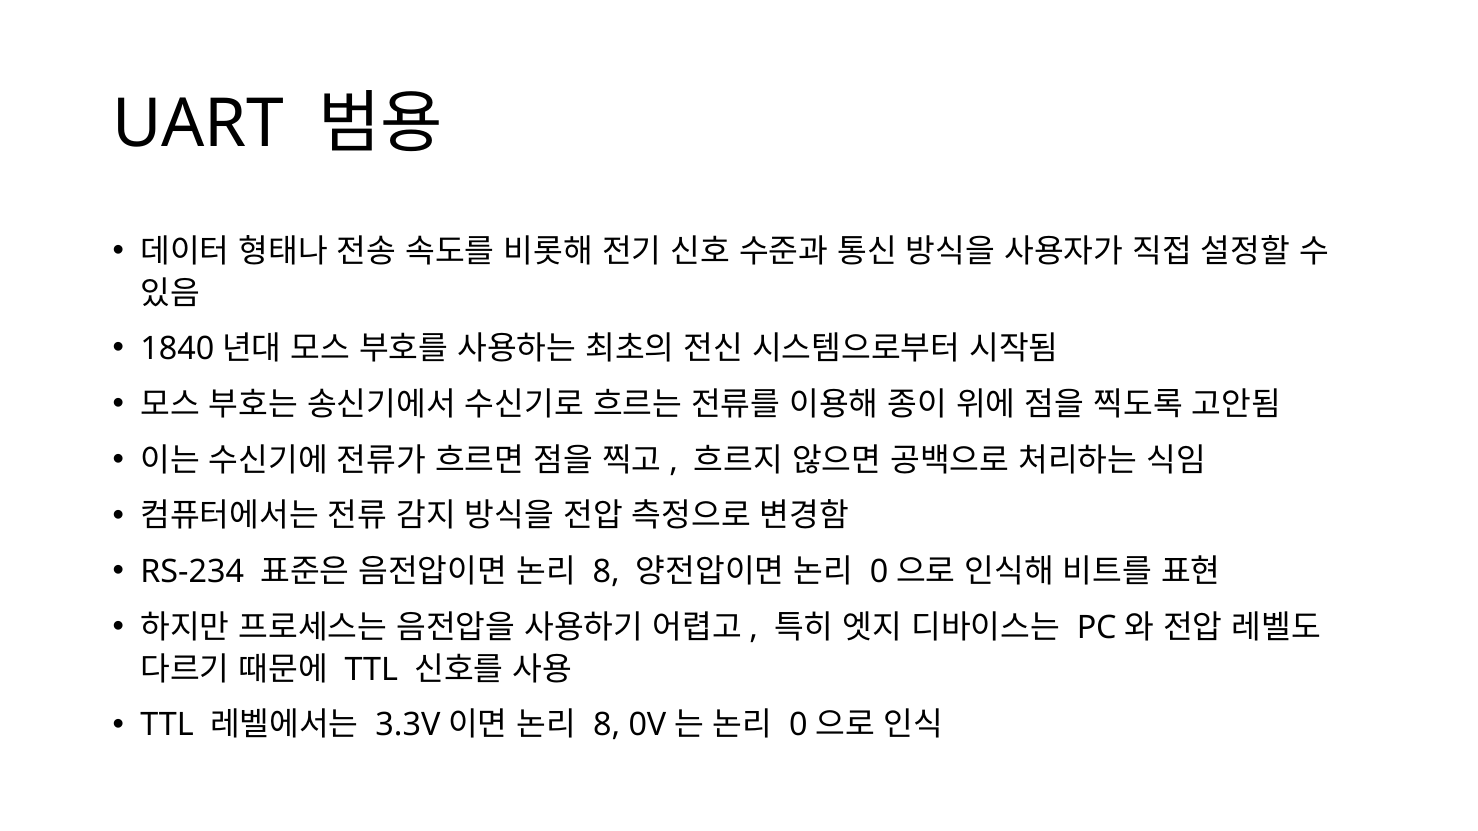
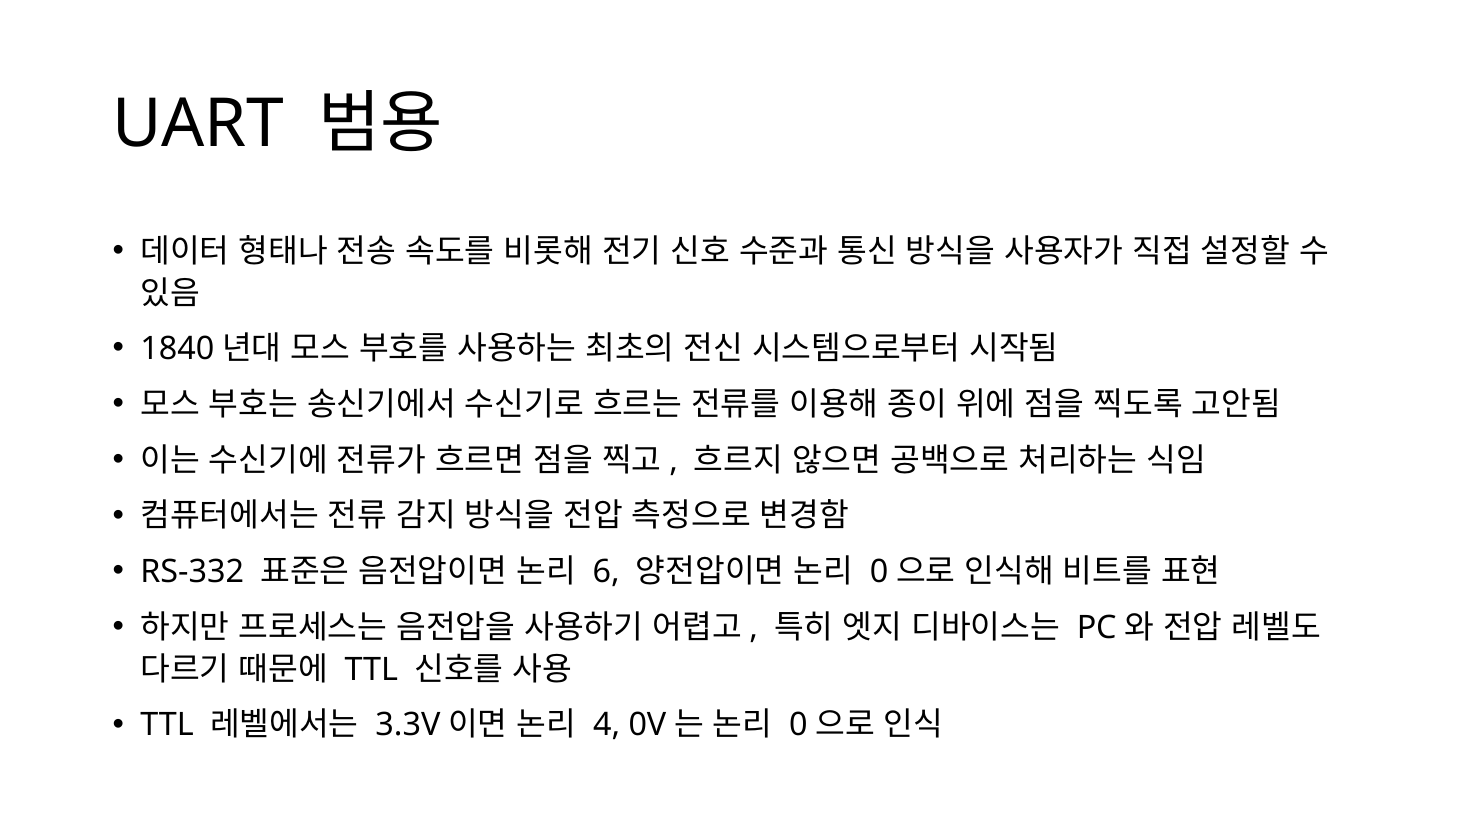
RS-234: RS-234 -> RS-332
8 at (606, 572): 8 -> 6
8 at (607, 726): 8 -> 4
